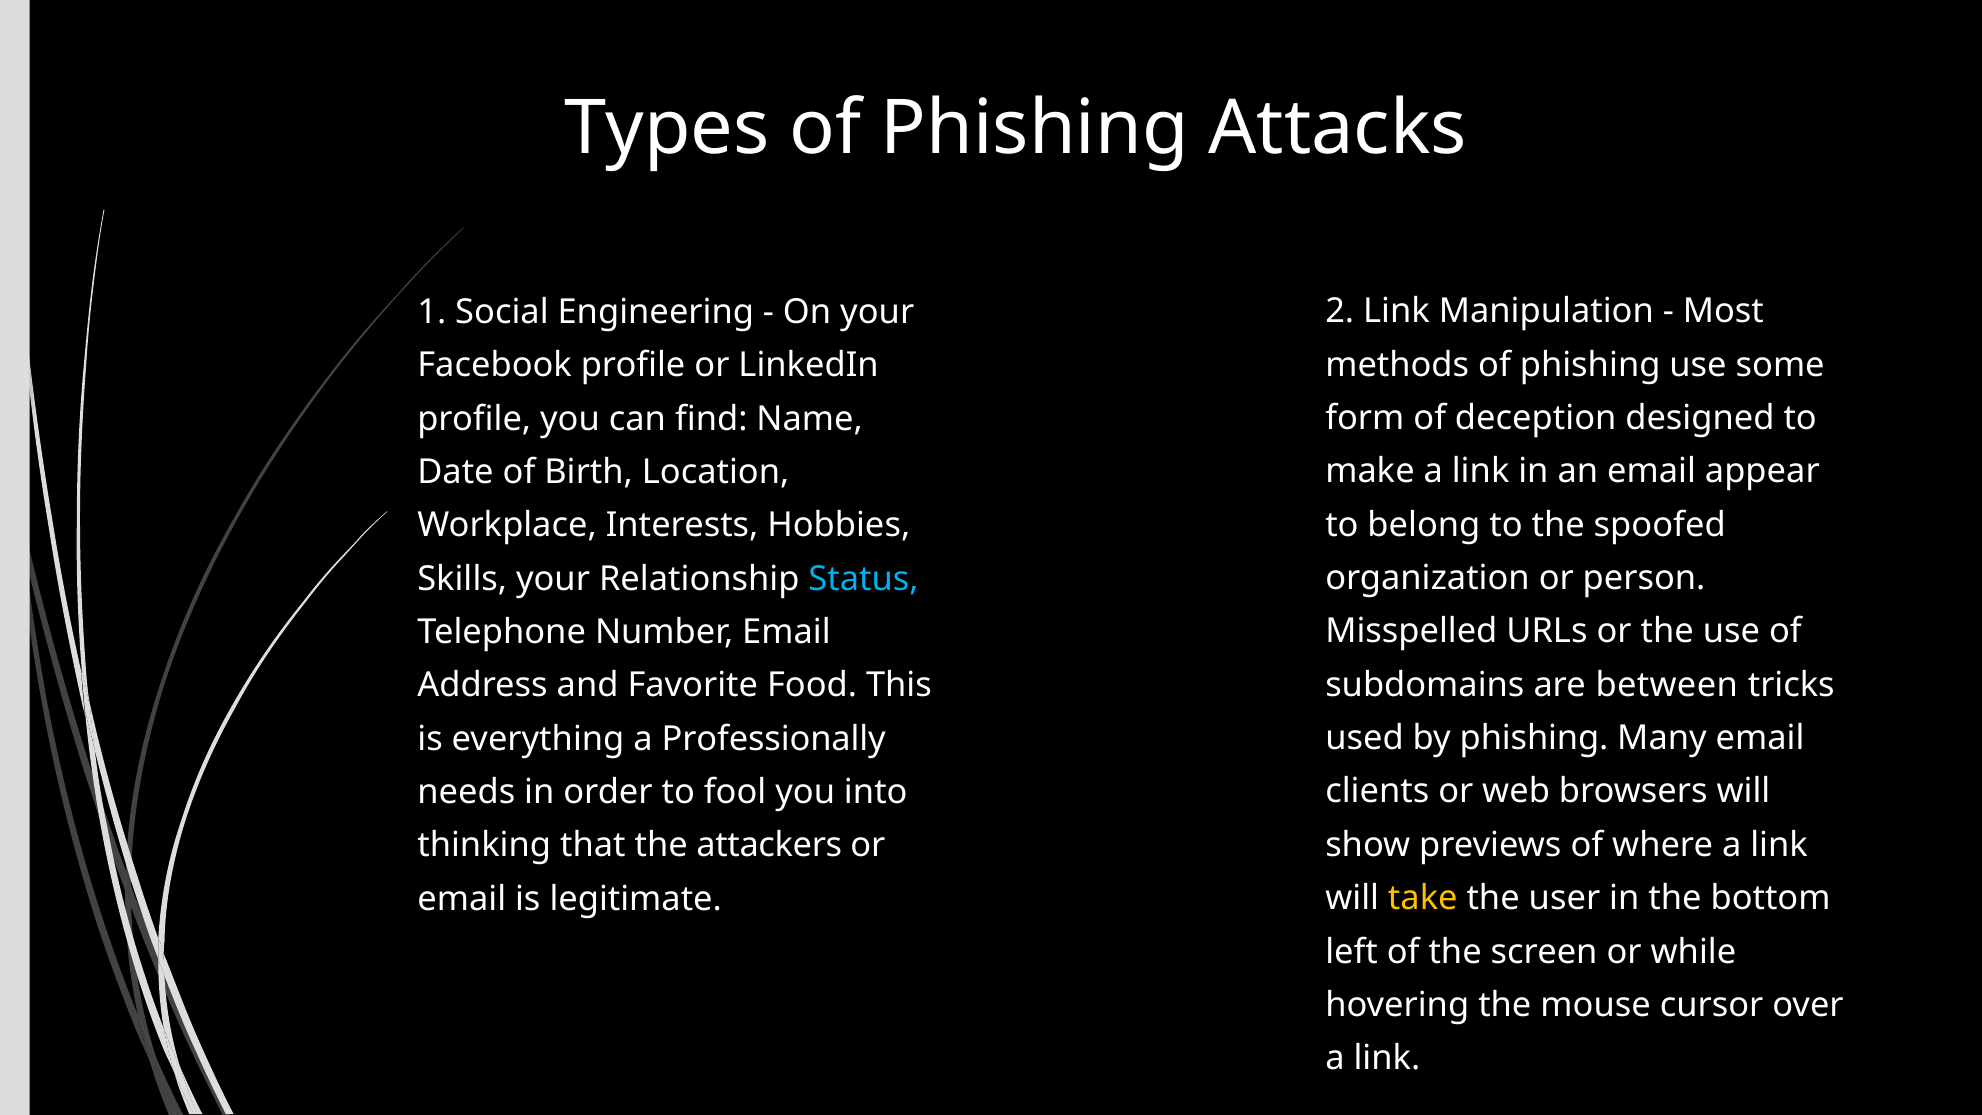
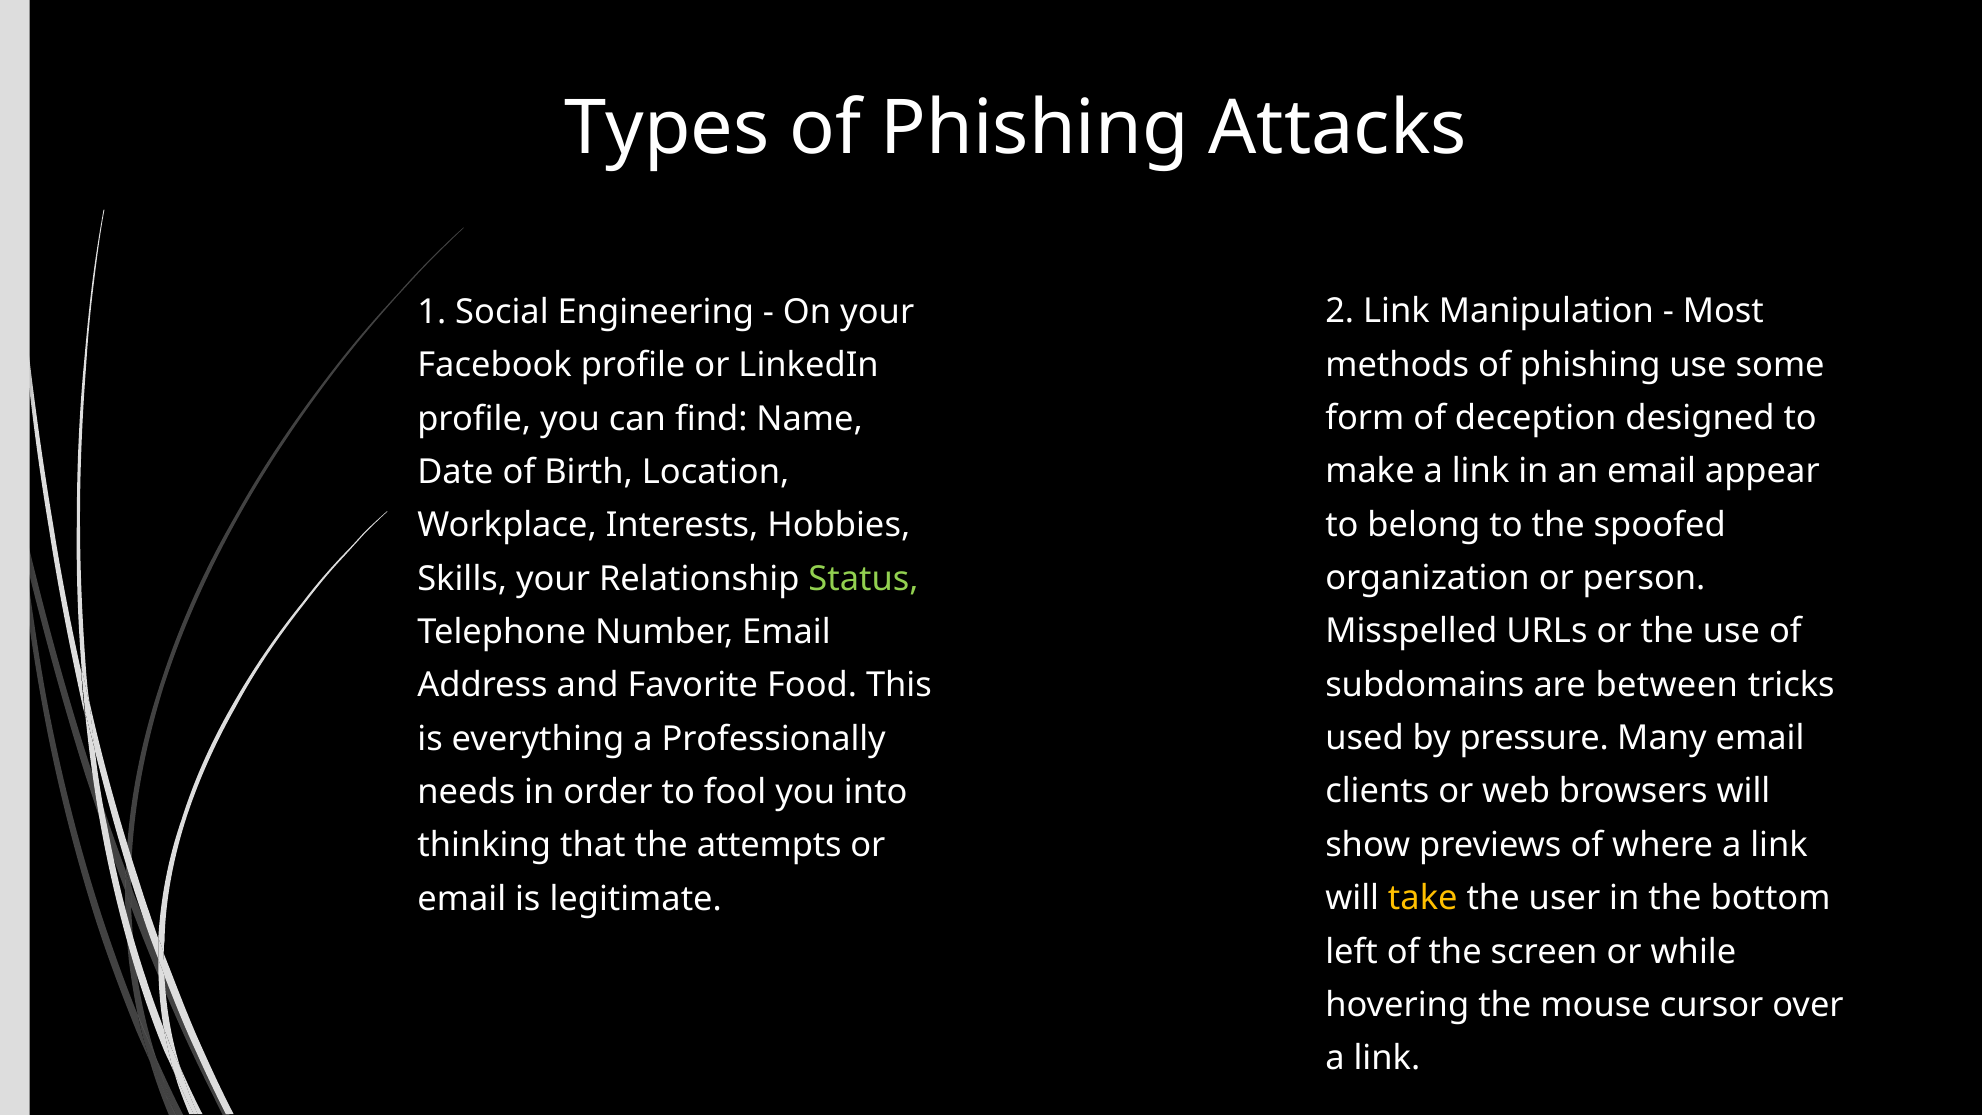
Status colour: light blue -> light green
by phishing: phishing -> pressure
attackers: attackers -> attempts
